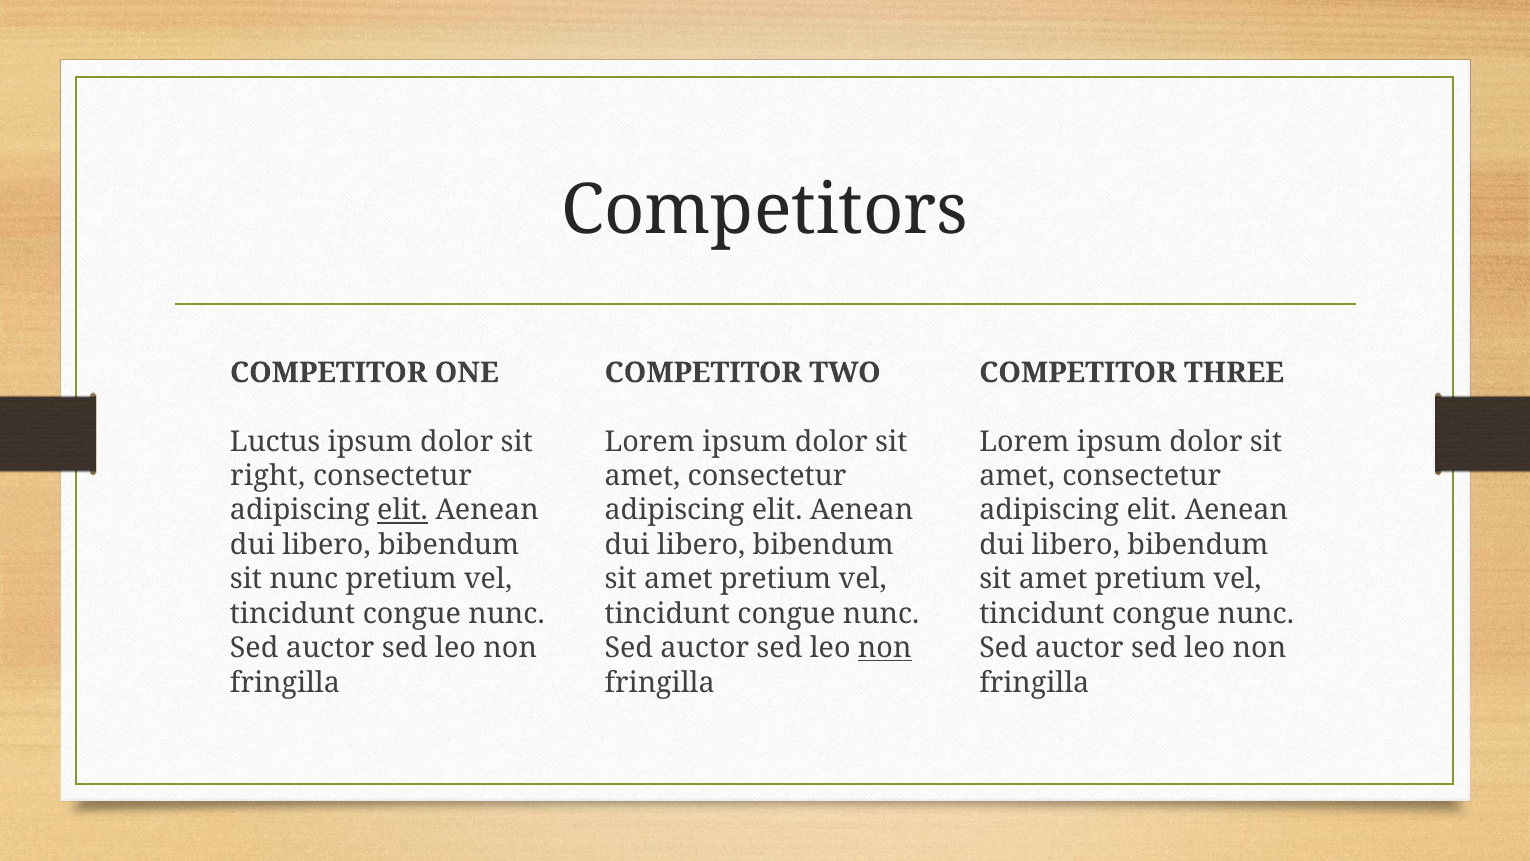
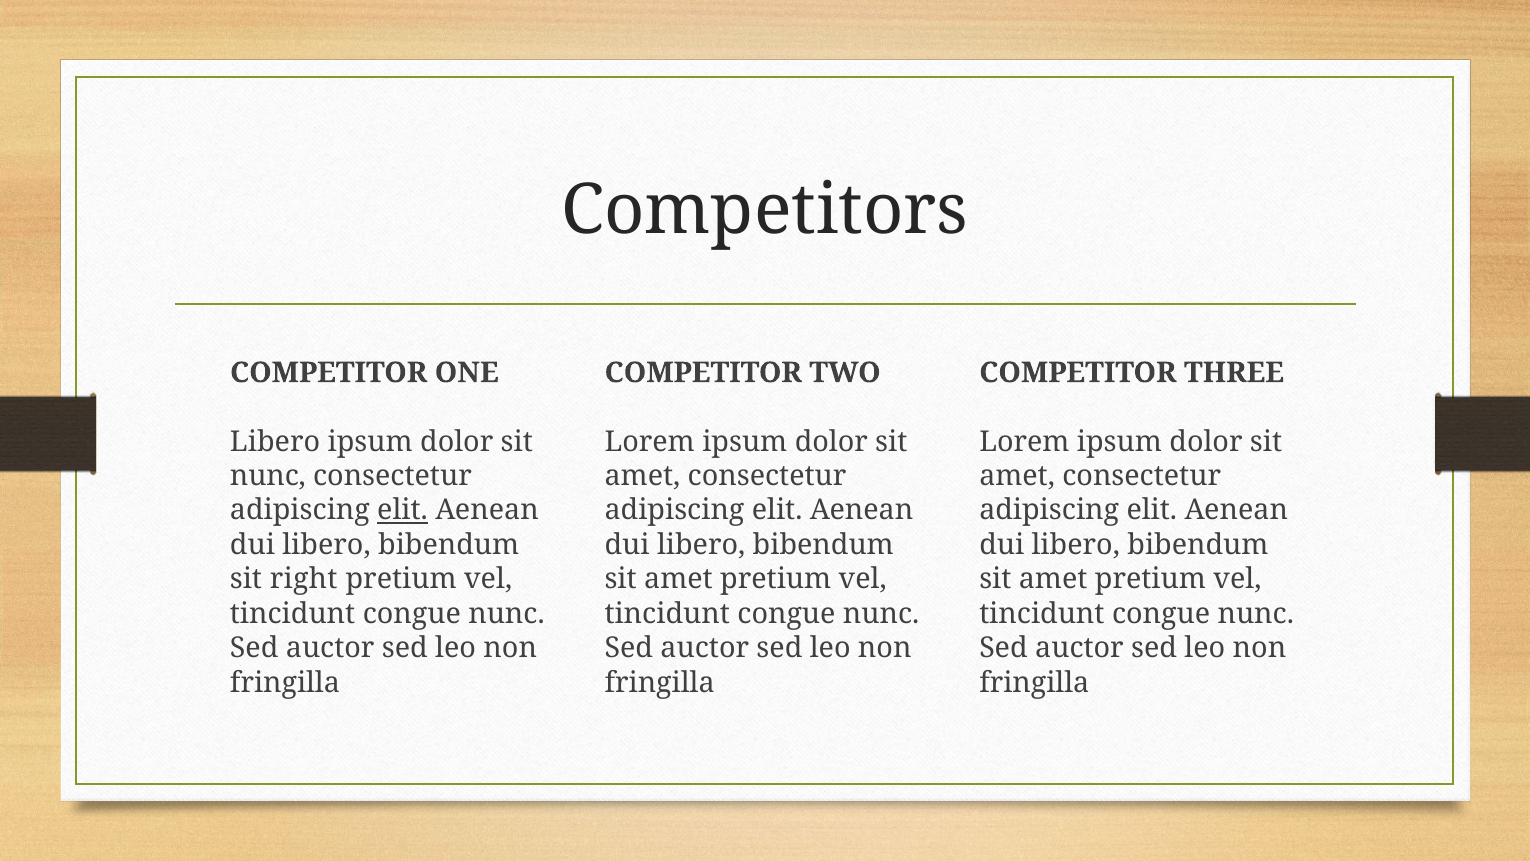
Luctus at (275, 441): Luctus -> Libero
right at (268, 476): right -> nunc
sit nunc: nunc -> right
non at (885, 648) underline: present -> none
